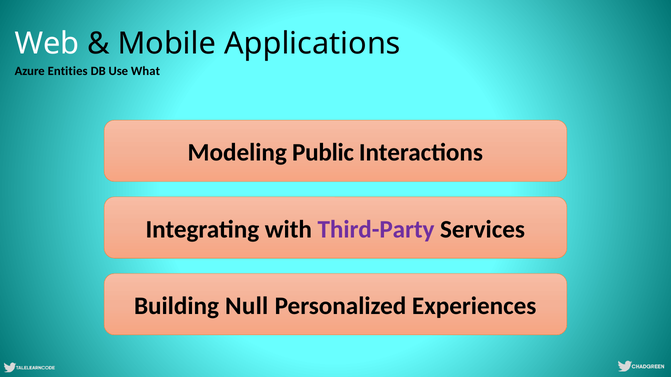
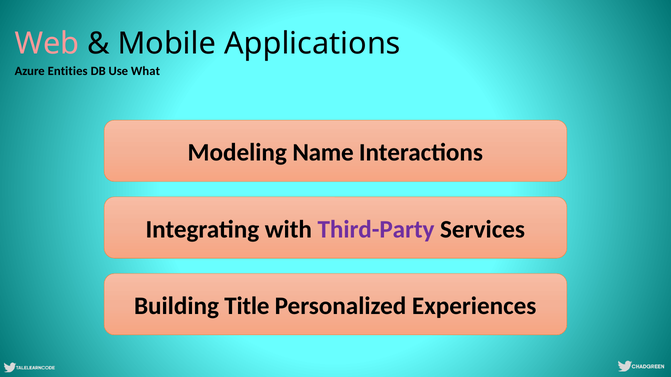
Web colour: white -> pink
Public: Public -> Name
Null: Null -> Title
